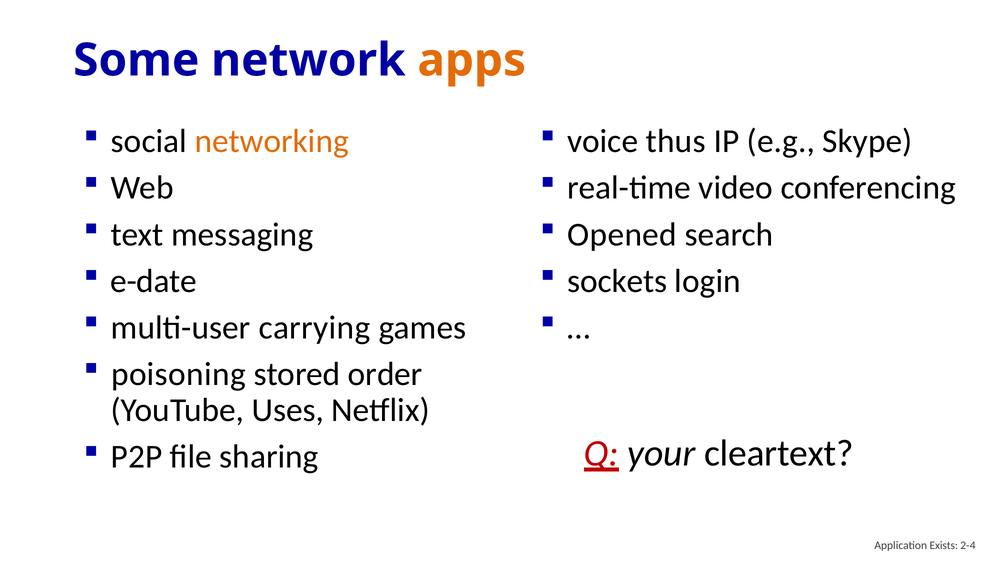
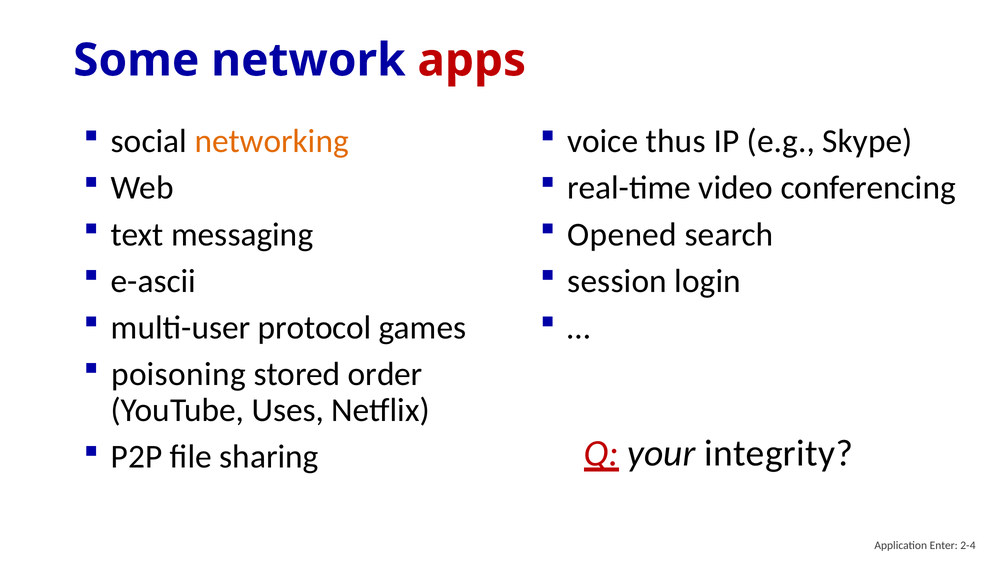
apps colour: orange -> red
e-date: e-date -> e-ascii
sockets: sockets -> session
carrying: carrying -> protocol
cleartext: cleartext -> integrity
Exists: Exists -> Enter
